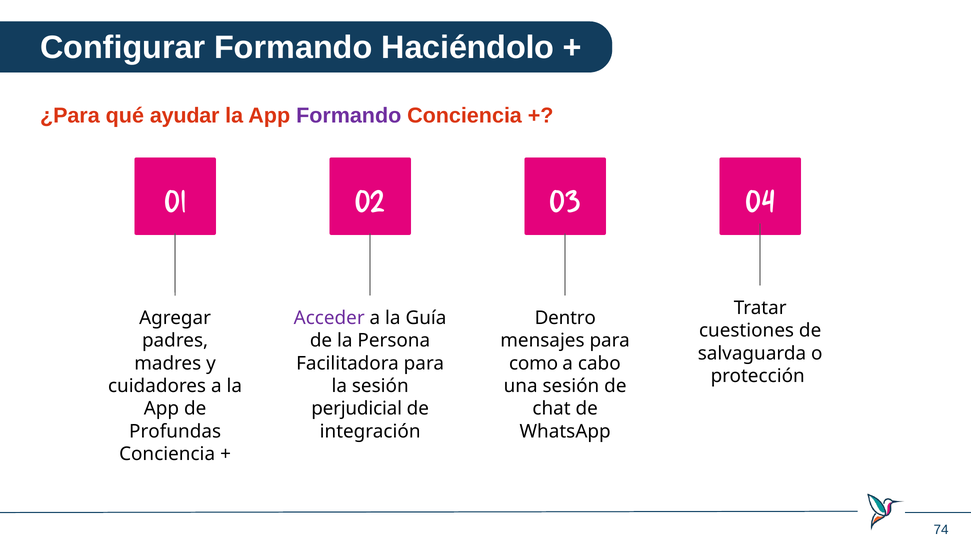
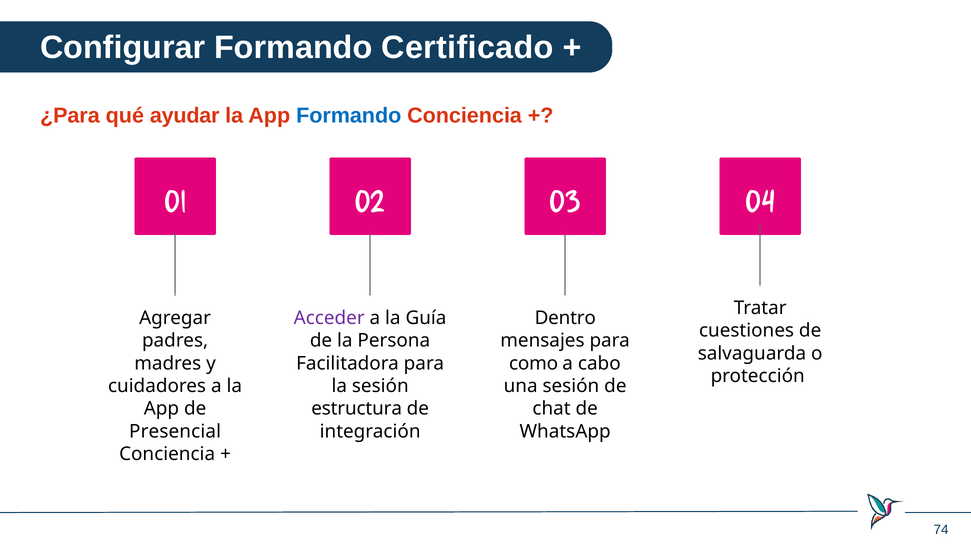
Haciéndolo: Haciéndolo -> Certificado
Formando at (349, 116) colour: purple -> blue
perjudicial: perjudicial -> estructura
Profundas: Profundas -> Presencial
